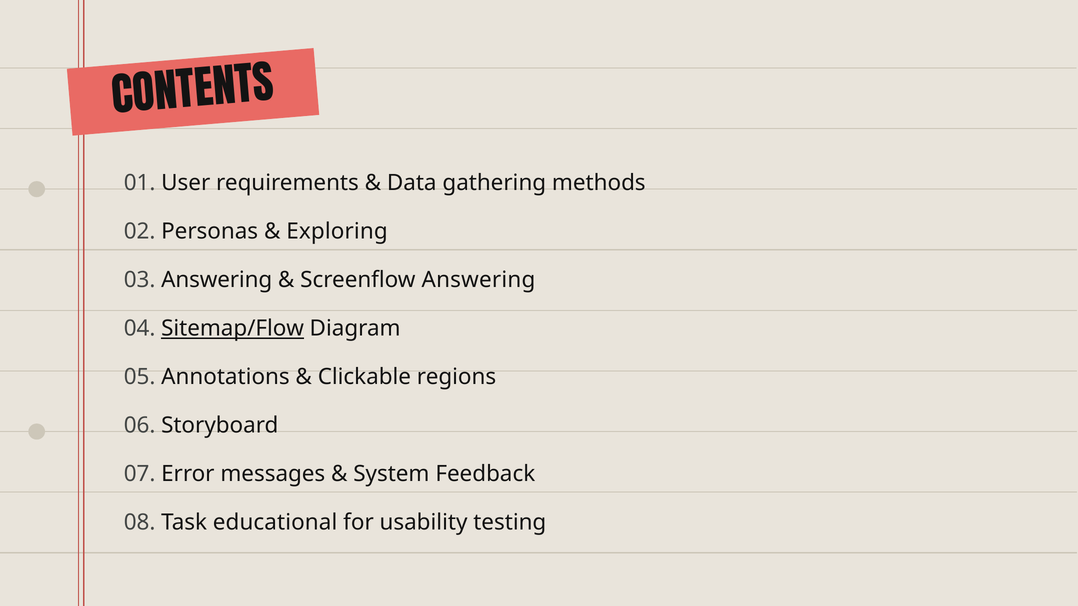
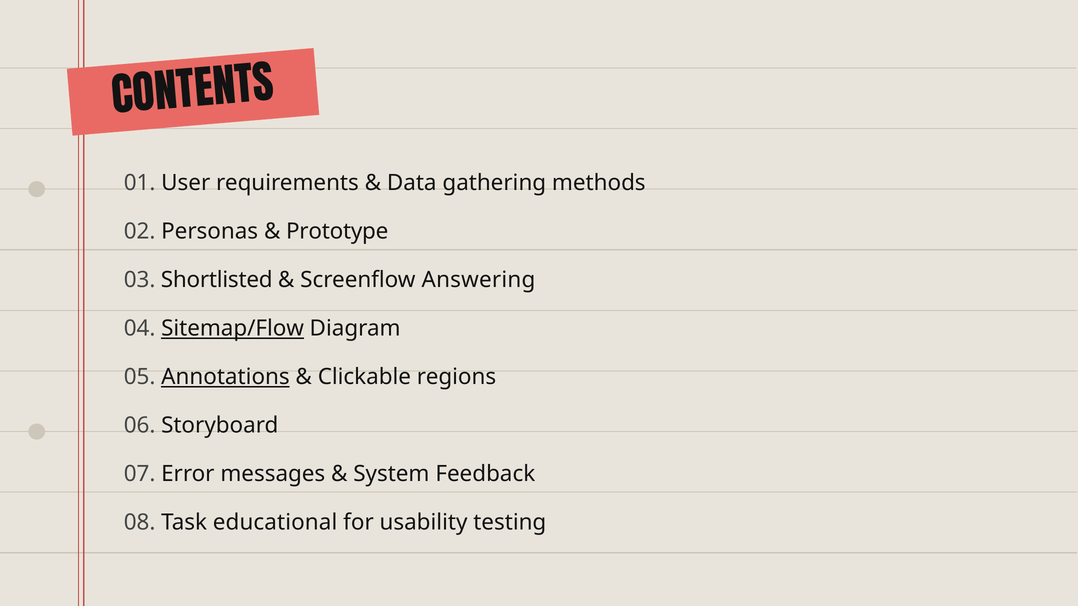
Exploring: Exploring -> Prototype
03 Answering: Answering -> Shortlisted
Annotations underline: none -> present
